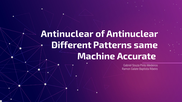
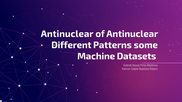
same: same -> some
Accurate: Accurate -> Datasets
